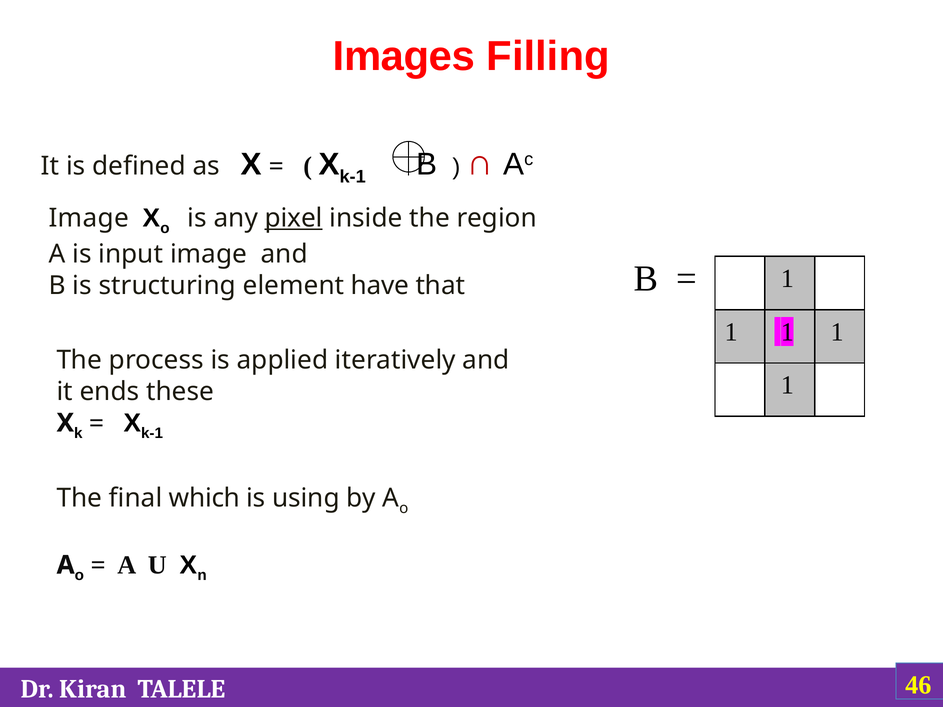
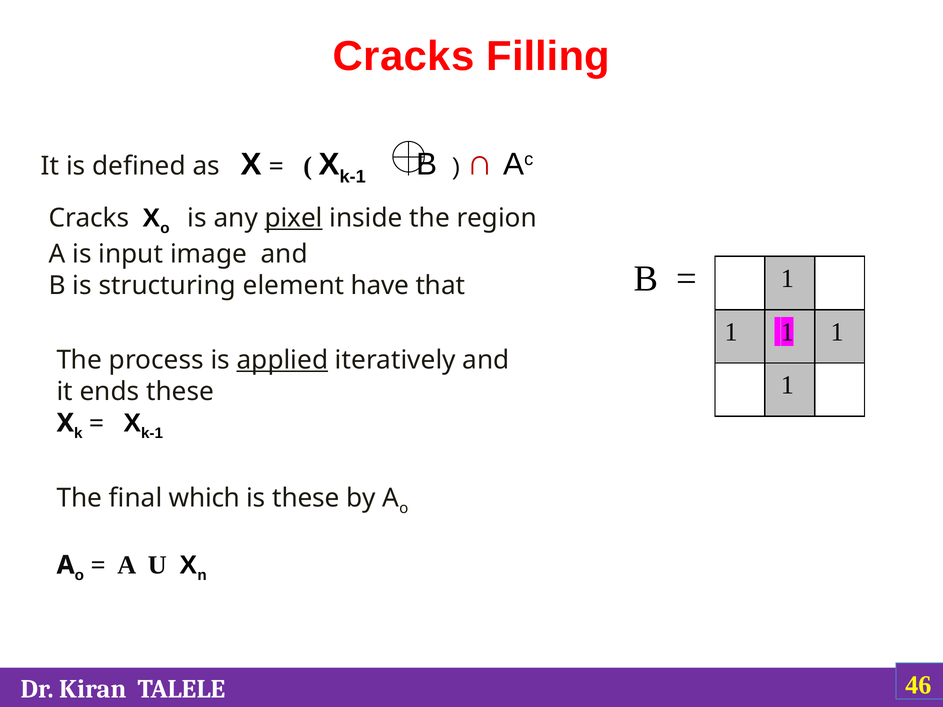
Images at (404, 56): Images -> Cracks
Image at (89, 218): Image -> Cracks
applied underline: none -> present
is using: using -> these
